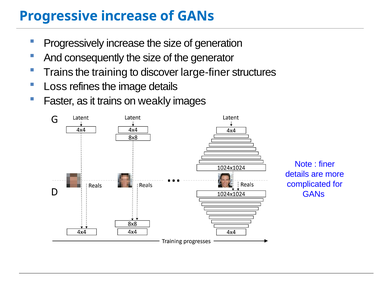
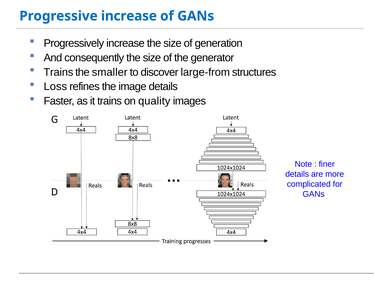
training: training -> smaller
large-finer: large-finer -> large-from
weakly: weakly -> quality
